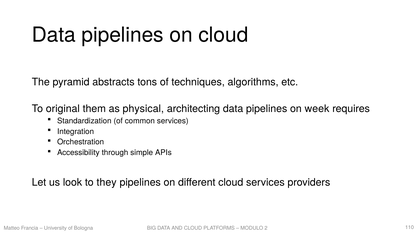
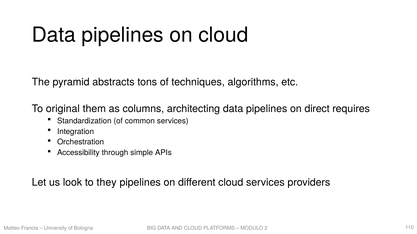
physical: physical -> columns
week: week -> direct
